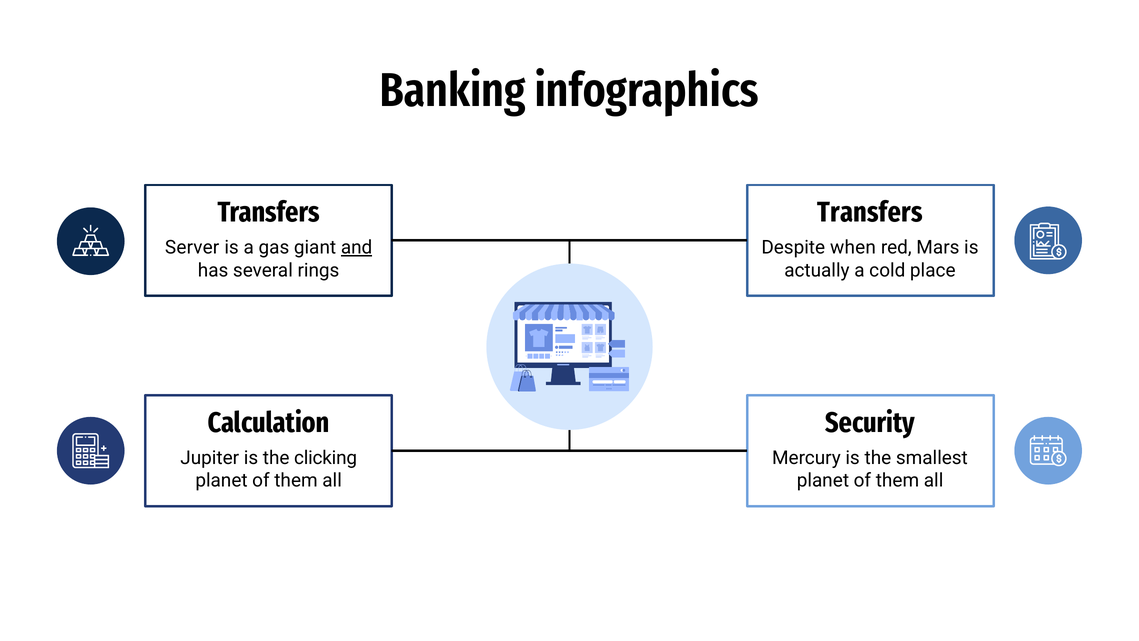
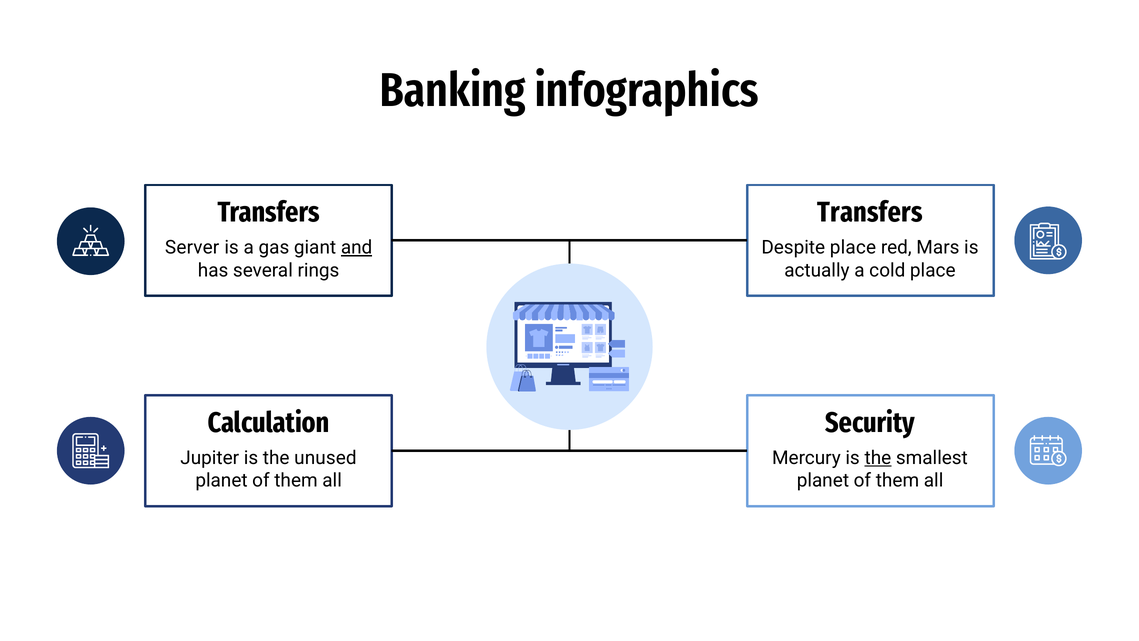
Despite when: when -> place
clicking: clicking -> unused
the at (878, 458) underline: none -> present
